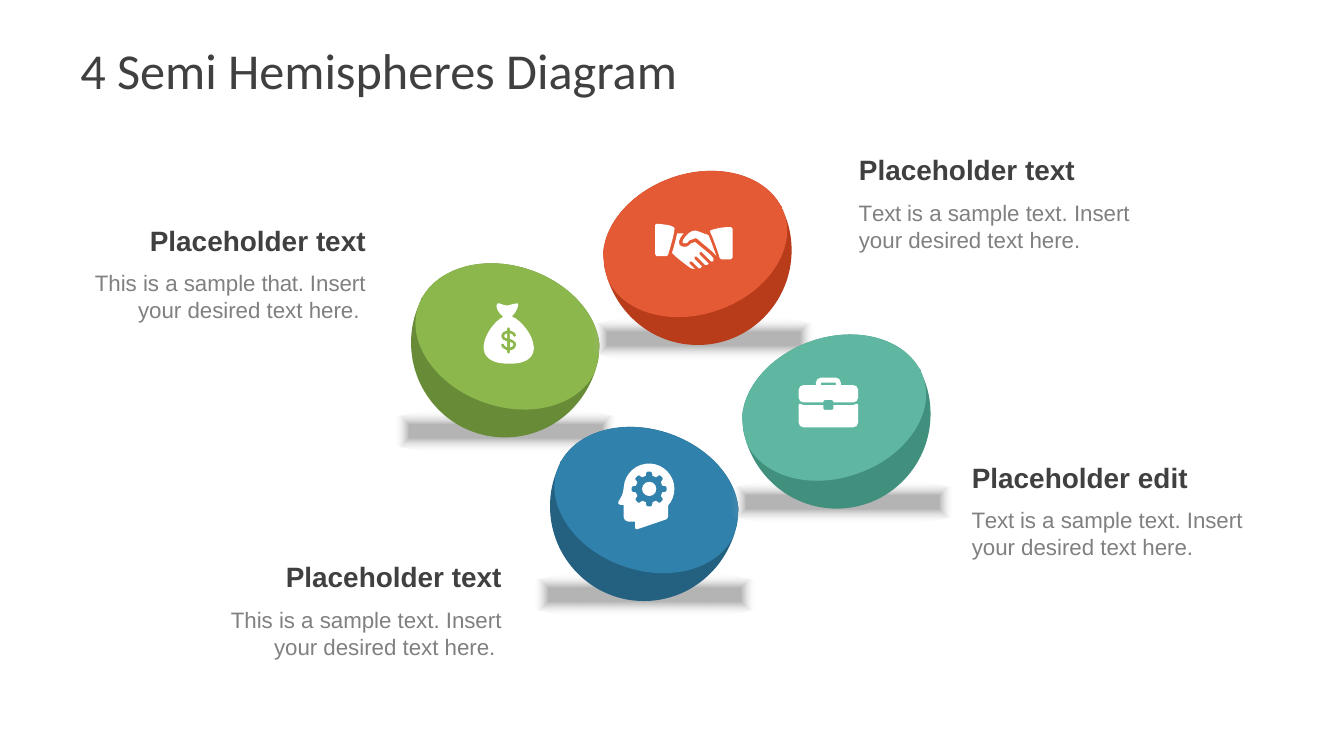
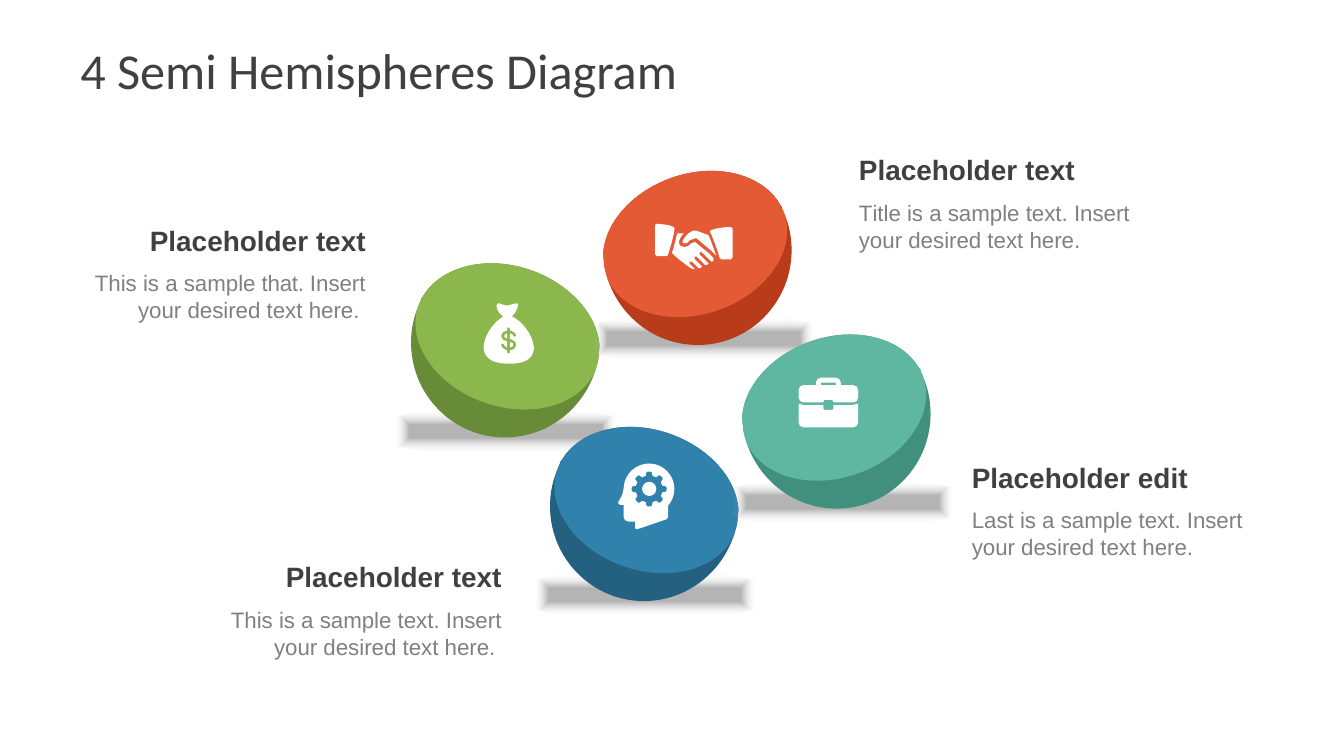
Text at (880, 214): Text -> Title
Text at (993, 521): Text -> Last
